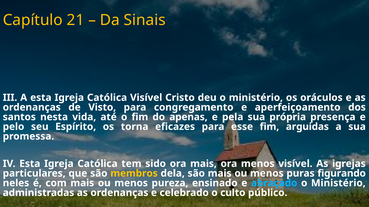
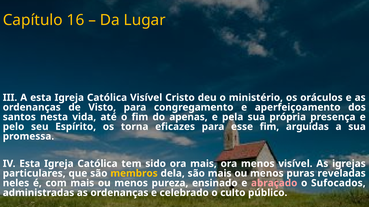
21: 21 -> 16
Sinais: Sinais -> Lugar
figurando: figurando -> reveladas
abraçado colour: light blue -> pink
Ministério at (338, 183): Ministério -> Sufocados
